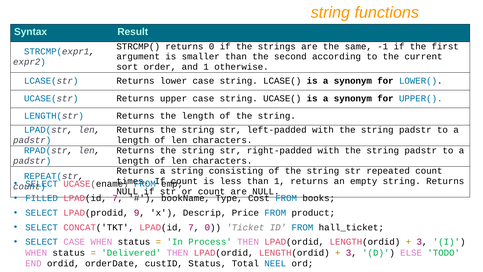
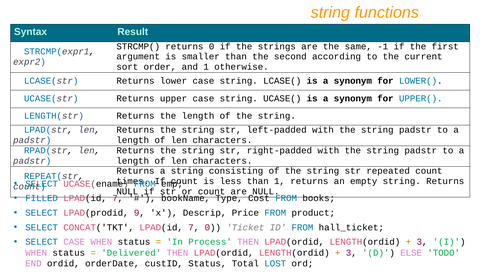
NEEL: NEEL -> LOST
